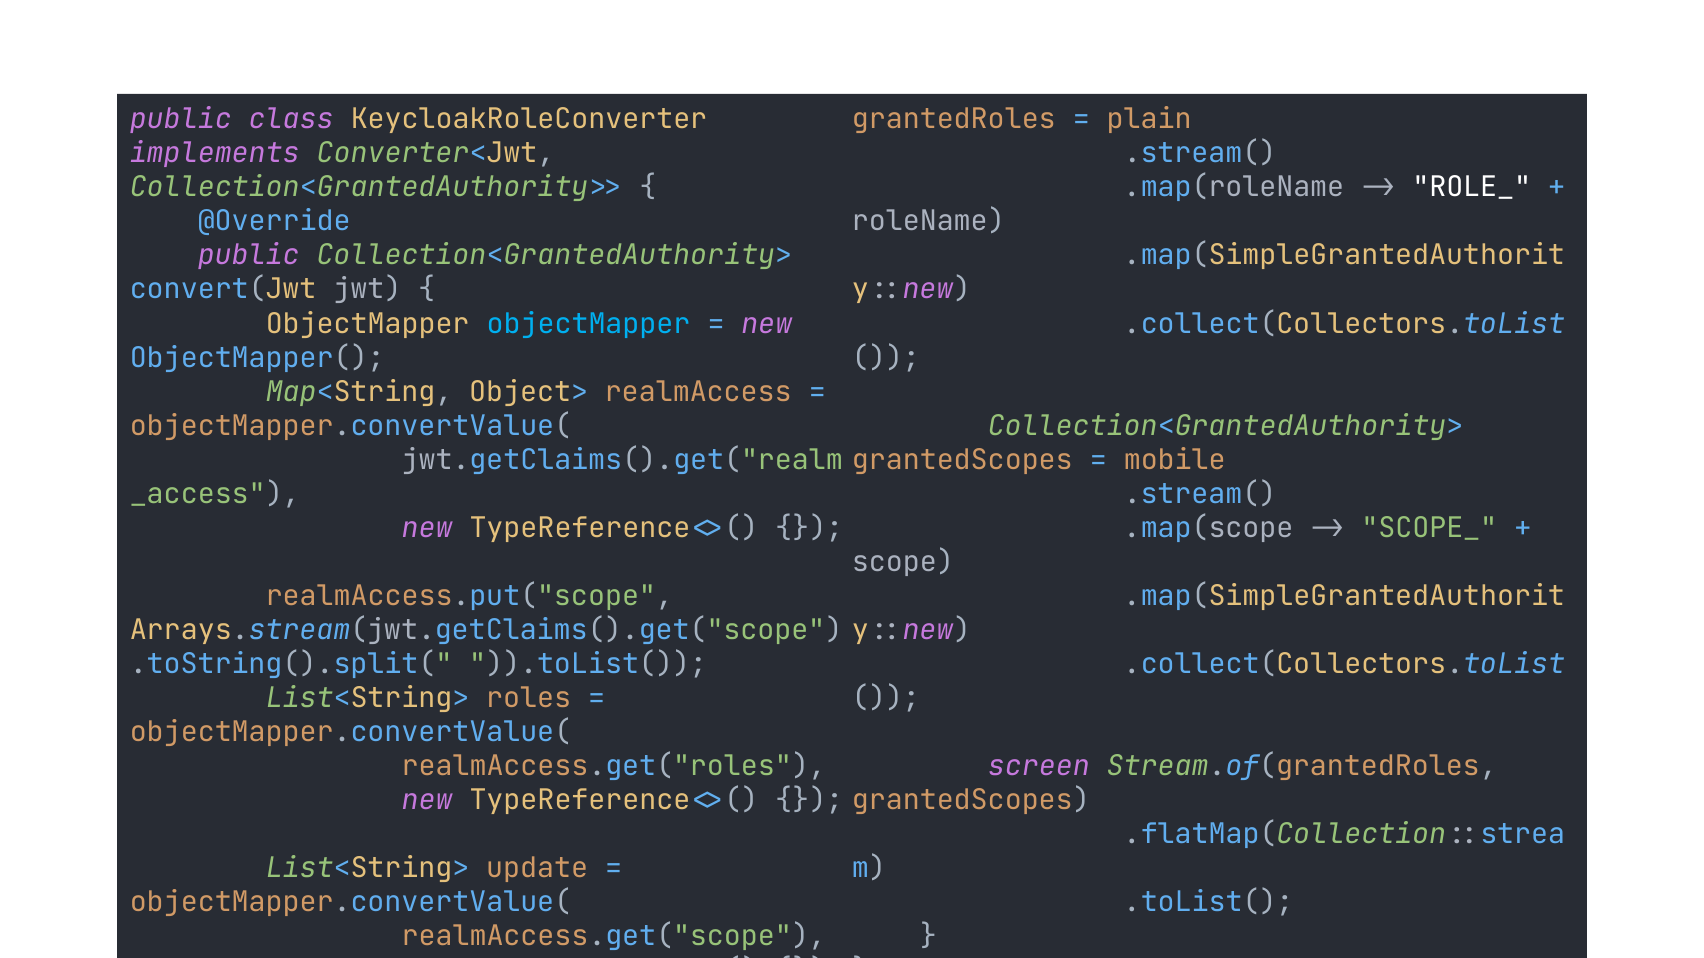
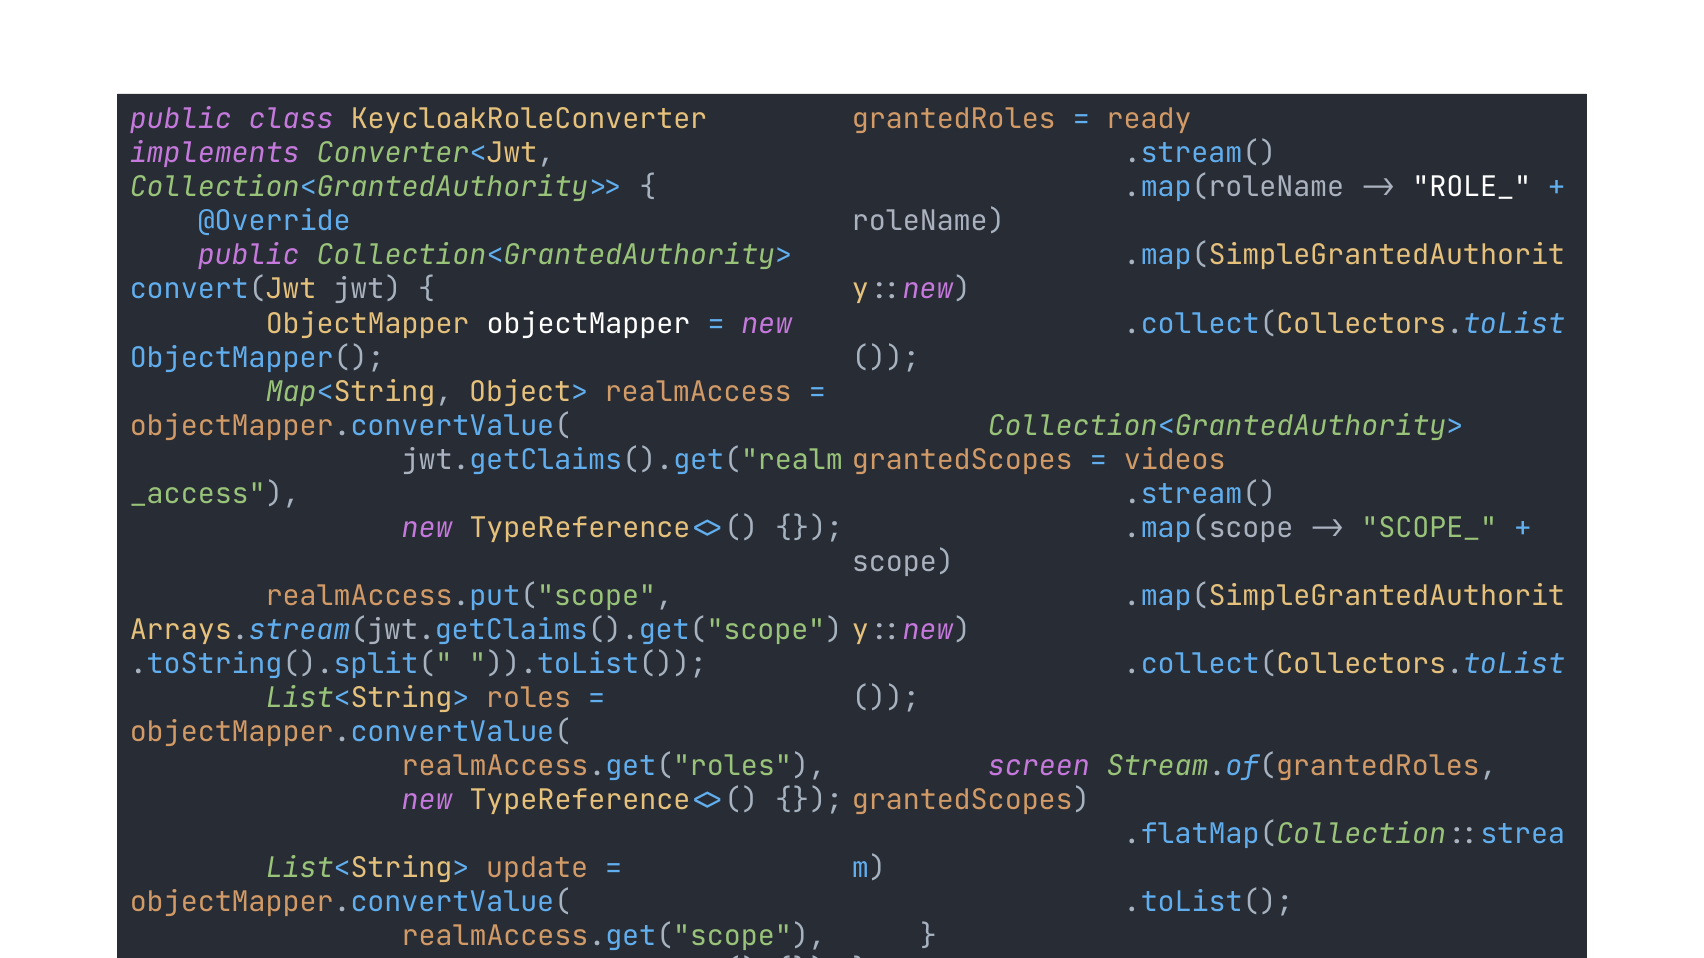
plain: plain -> ready
objectMapper at (589, 324) colour: light blue -> white
mobile: mobile -> videos
